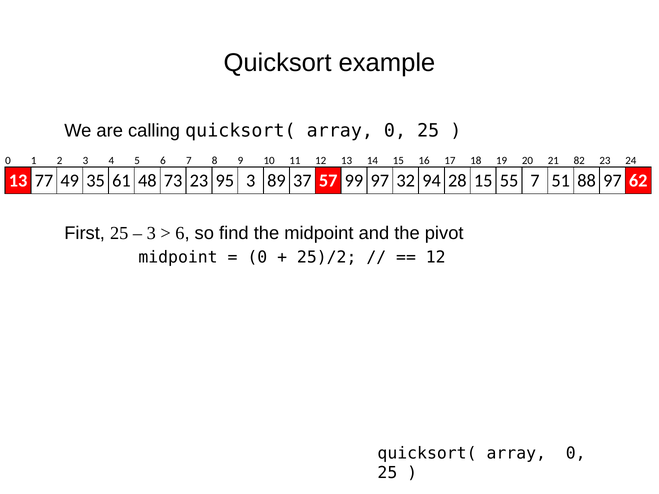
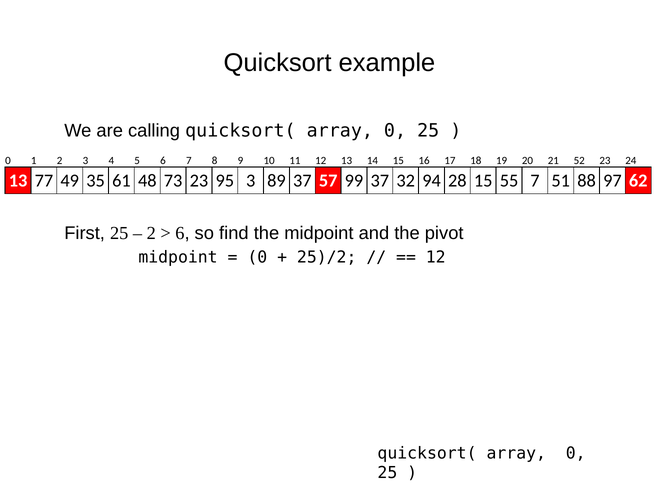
82: 82 -> 52
99 97: 97 -> 37
3 at (151, 233): 3 -> 2
